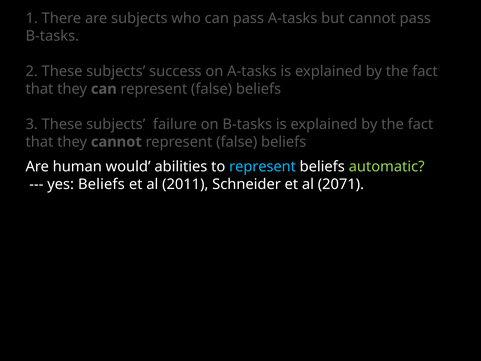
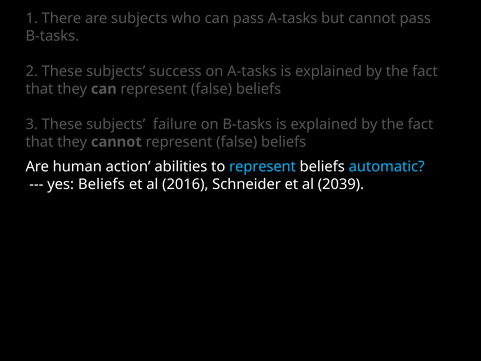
would: would -> action
automatic colour: light green -> light blue
2011: 2011 -> 2016
2071: 2071 -> 2039
